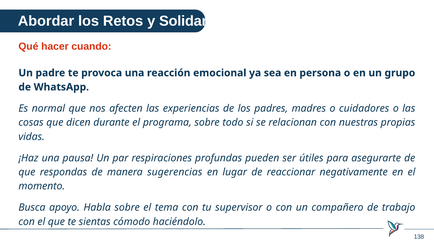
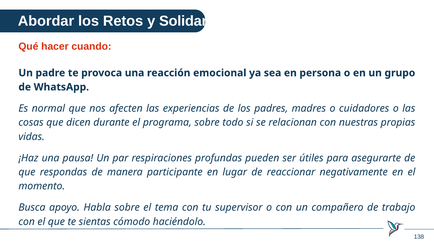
sugerencias: sugerencias -> participante
